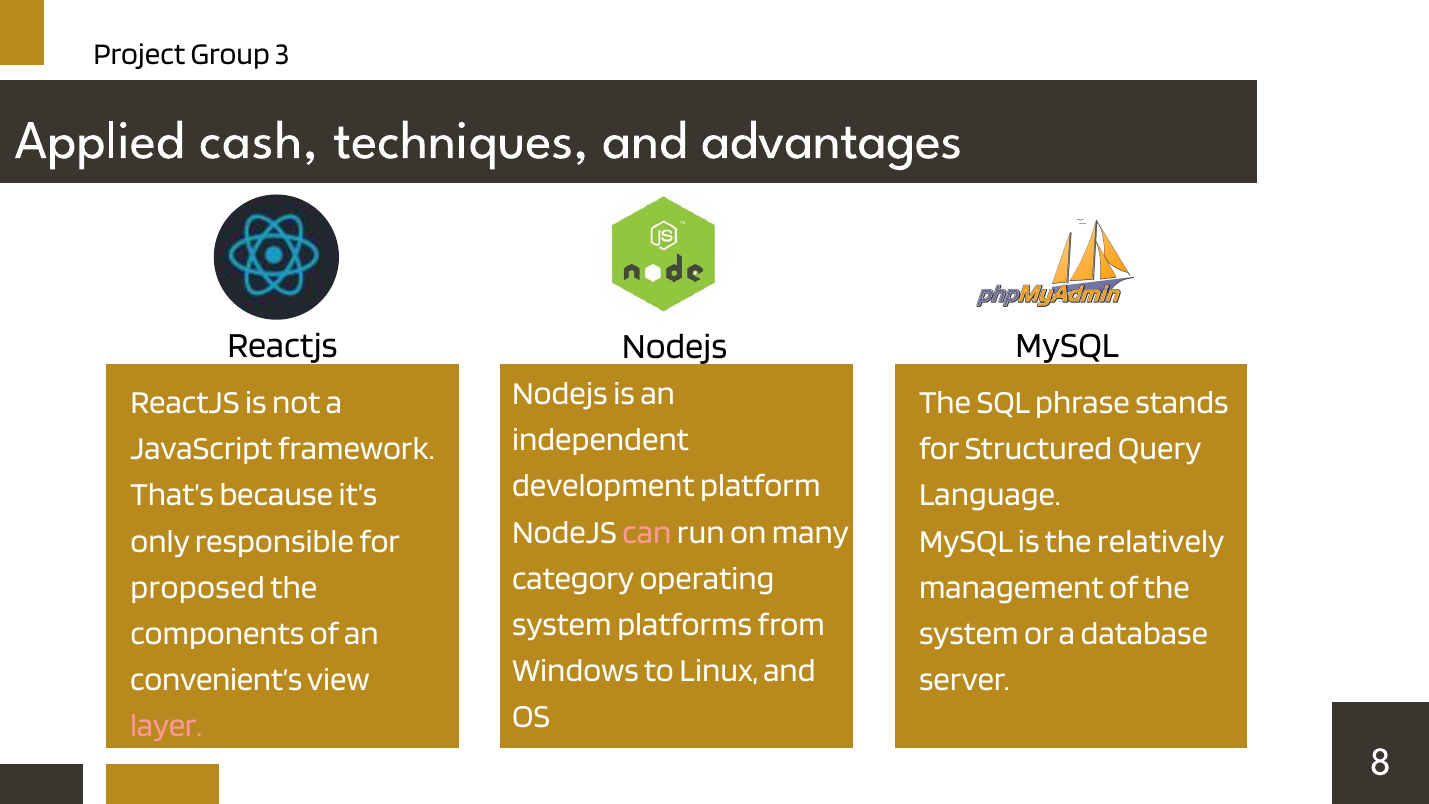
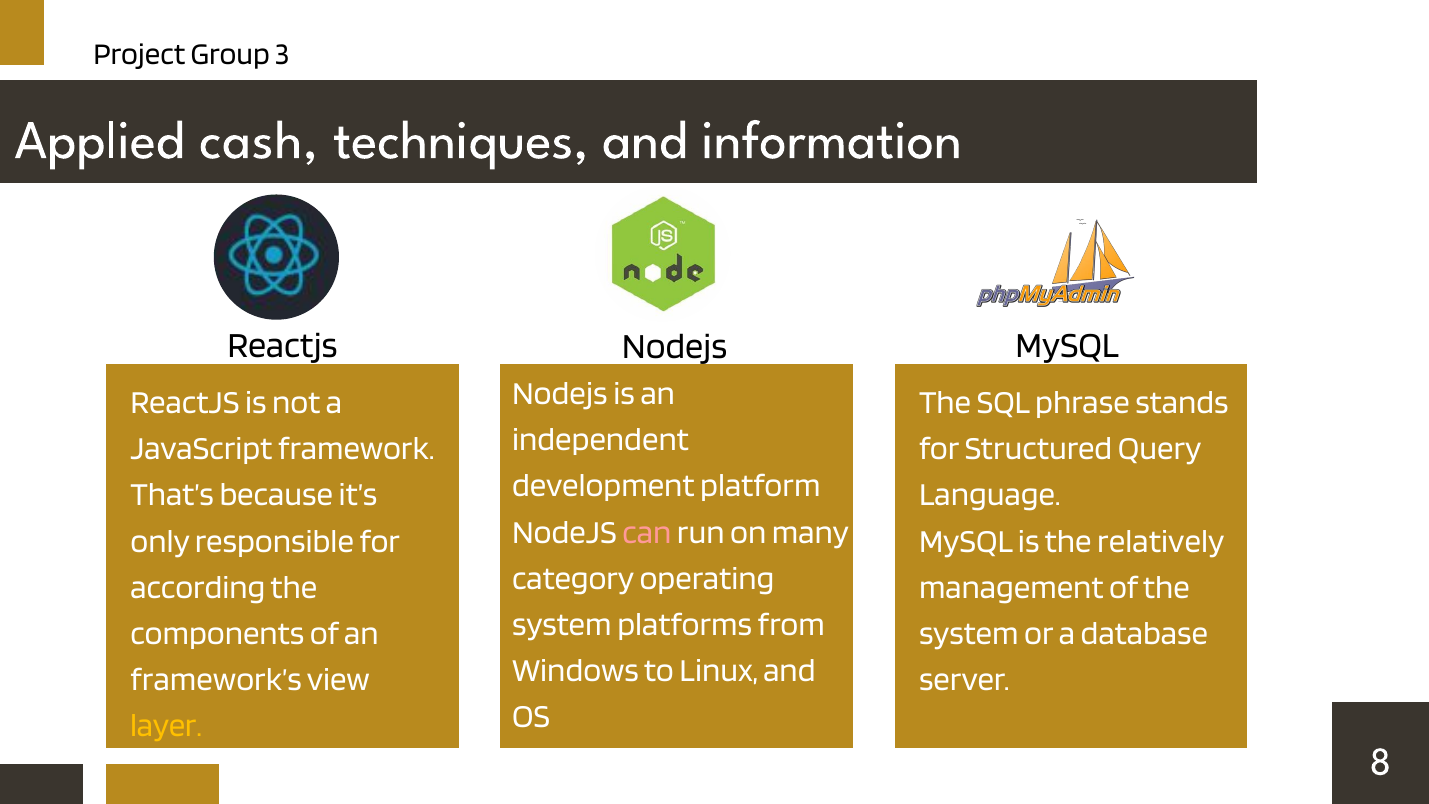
advantages: advantages -> information
proposed: proposed -> according
convenient’s: convenient’s -> framework’s
layer colour: pink -> yellow
